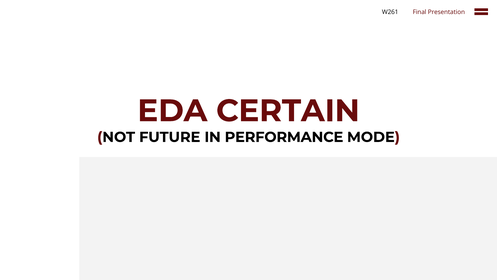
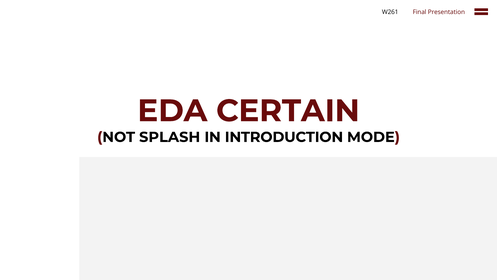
FUTURE: FUTURE -> SPLASH
PERFORMANCE: PERFORMANCE -> INTRODUCTION
